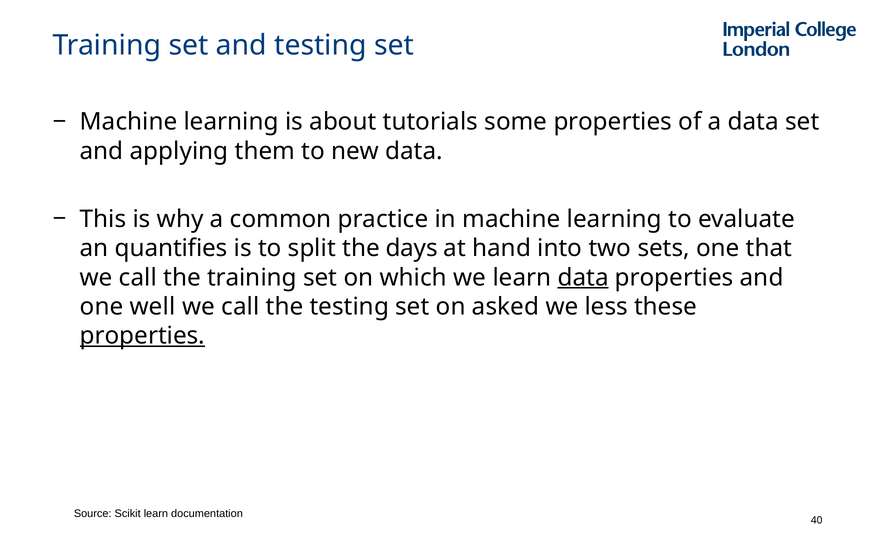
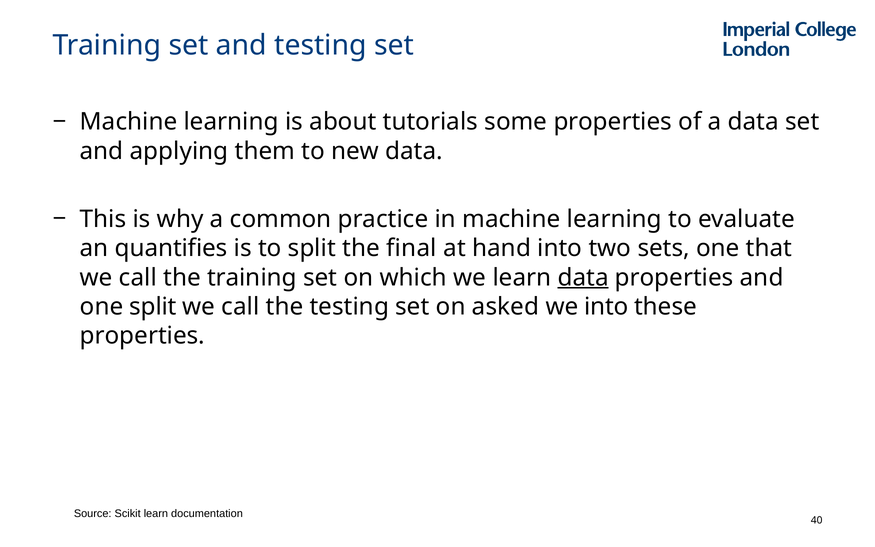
days: days -> final
one well: well -> split
we less: less -> into
properties at (142, 336) underline: present -> none
